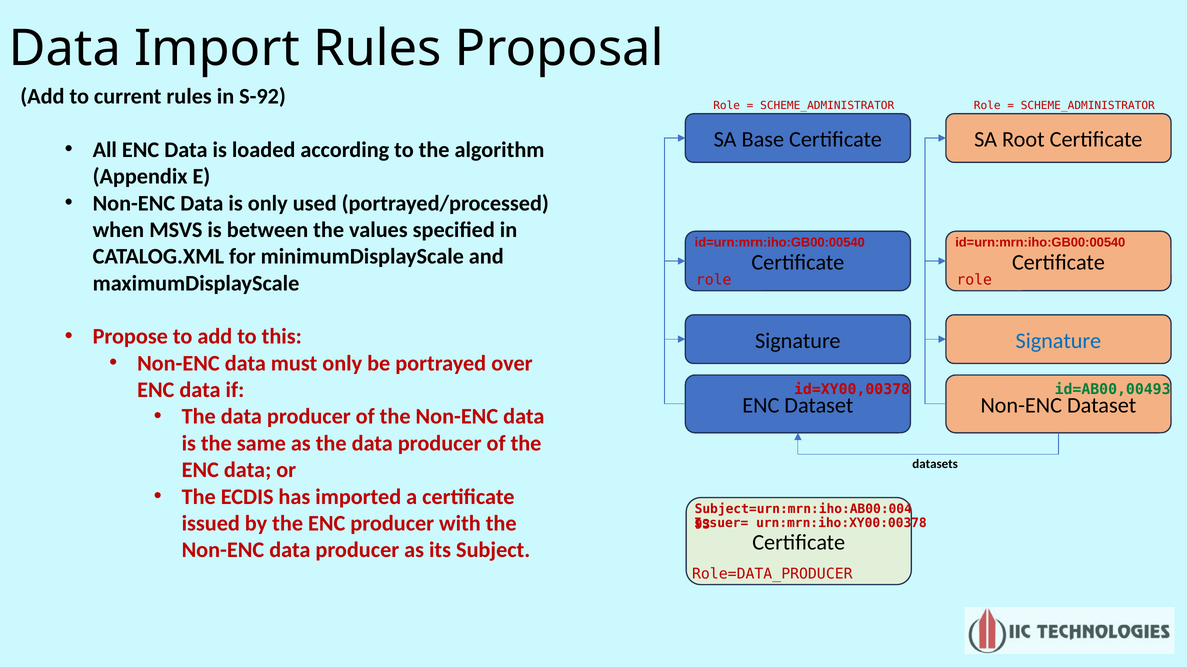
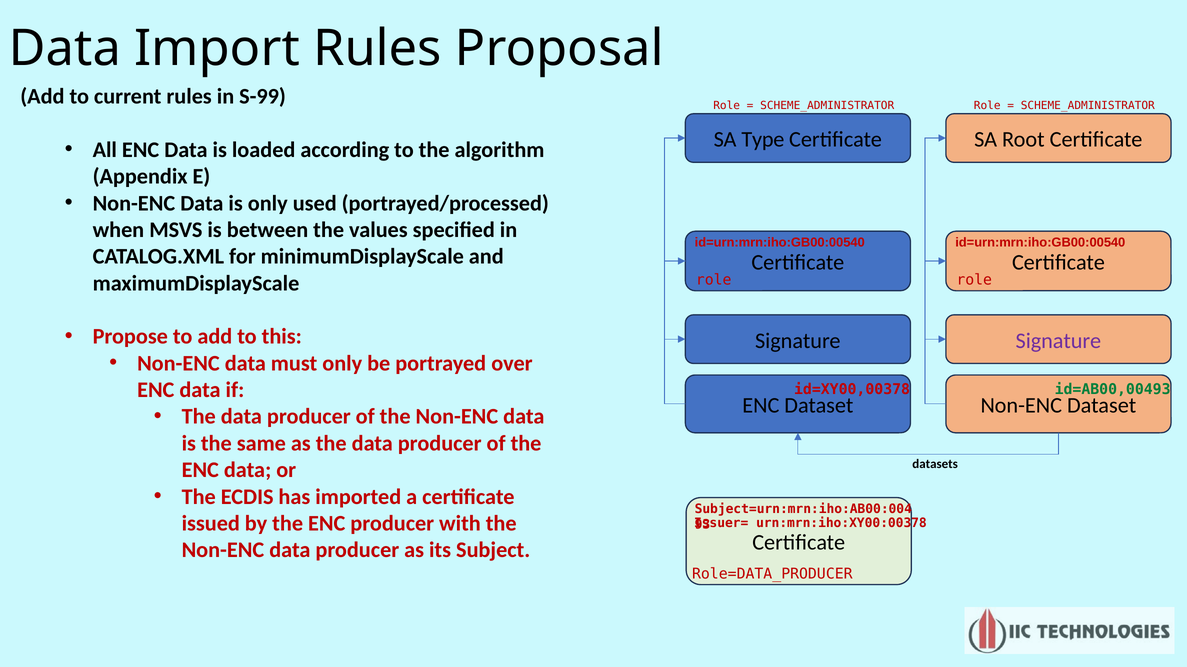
S-92: S-92 -> S-99
Base: Base -> Type
Signature at (1058, 341) colour: blue -> purple
